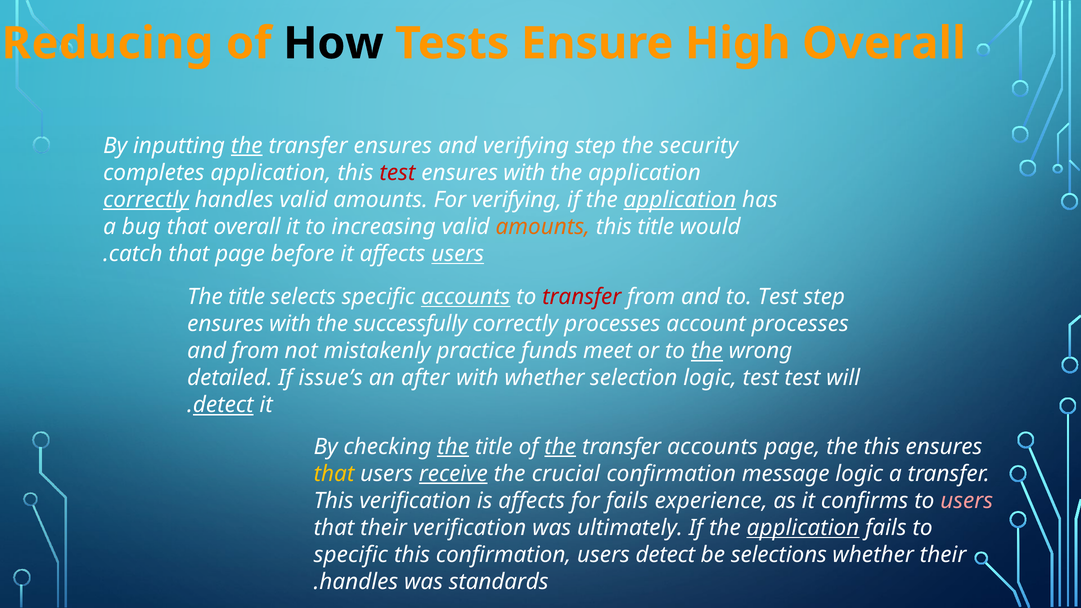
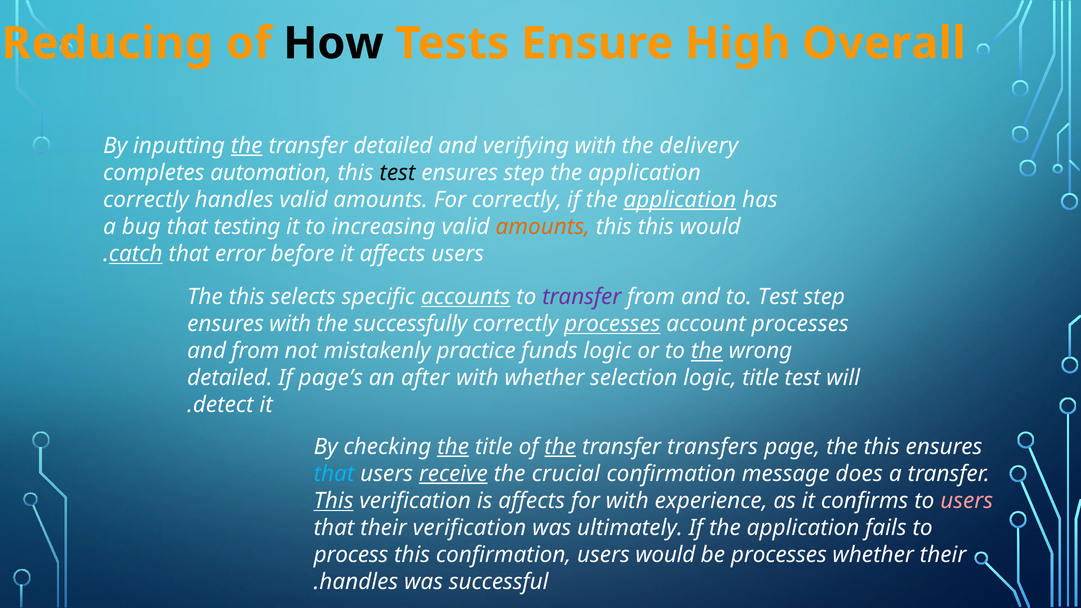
transfer ensures: ensures -> detailed
verifying step: step -> with
security: security -> delivery
completes application: application -> automation
test at (397, 173) colour: red -> black
with at (524, 173): with -> step
correctly at (146, 200) underline: present -> none
For verifying: verifying -> correctly
that overall: overall -> testing
this title: title -> this
catch underline: none -> present
that page: page -> error
users at (458, 254) underline: present -> none
title at (247, 297): title -> this
transfer at (582, 297) colour: red -> purple
processes at (612, 324) underline: none -> present
funds meet: meet -> logic
issue’s: issue’s -> page’s
logic test: test -> title
detect at (223, 405) underline: present -> none
transfer accounts: accounts -> transfers
that at (334, 474) colour: yellow -> light blue
message logic: logic -> does
This at (334, 501) underline: none -> present
for fails: fails -> with
application at (803, 528) underline: present -> none
specific at (351, 555): specific -> process
users detect: detect -> would
be selections: selections -> processes
standards: standards -> successful
